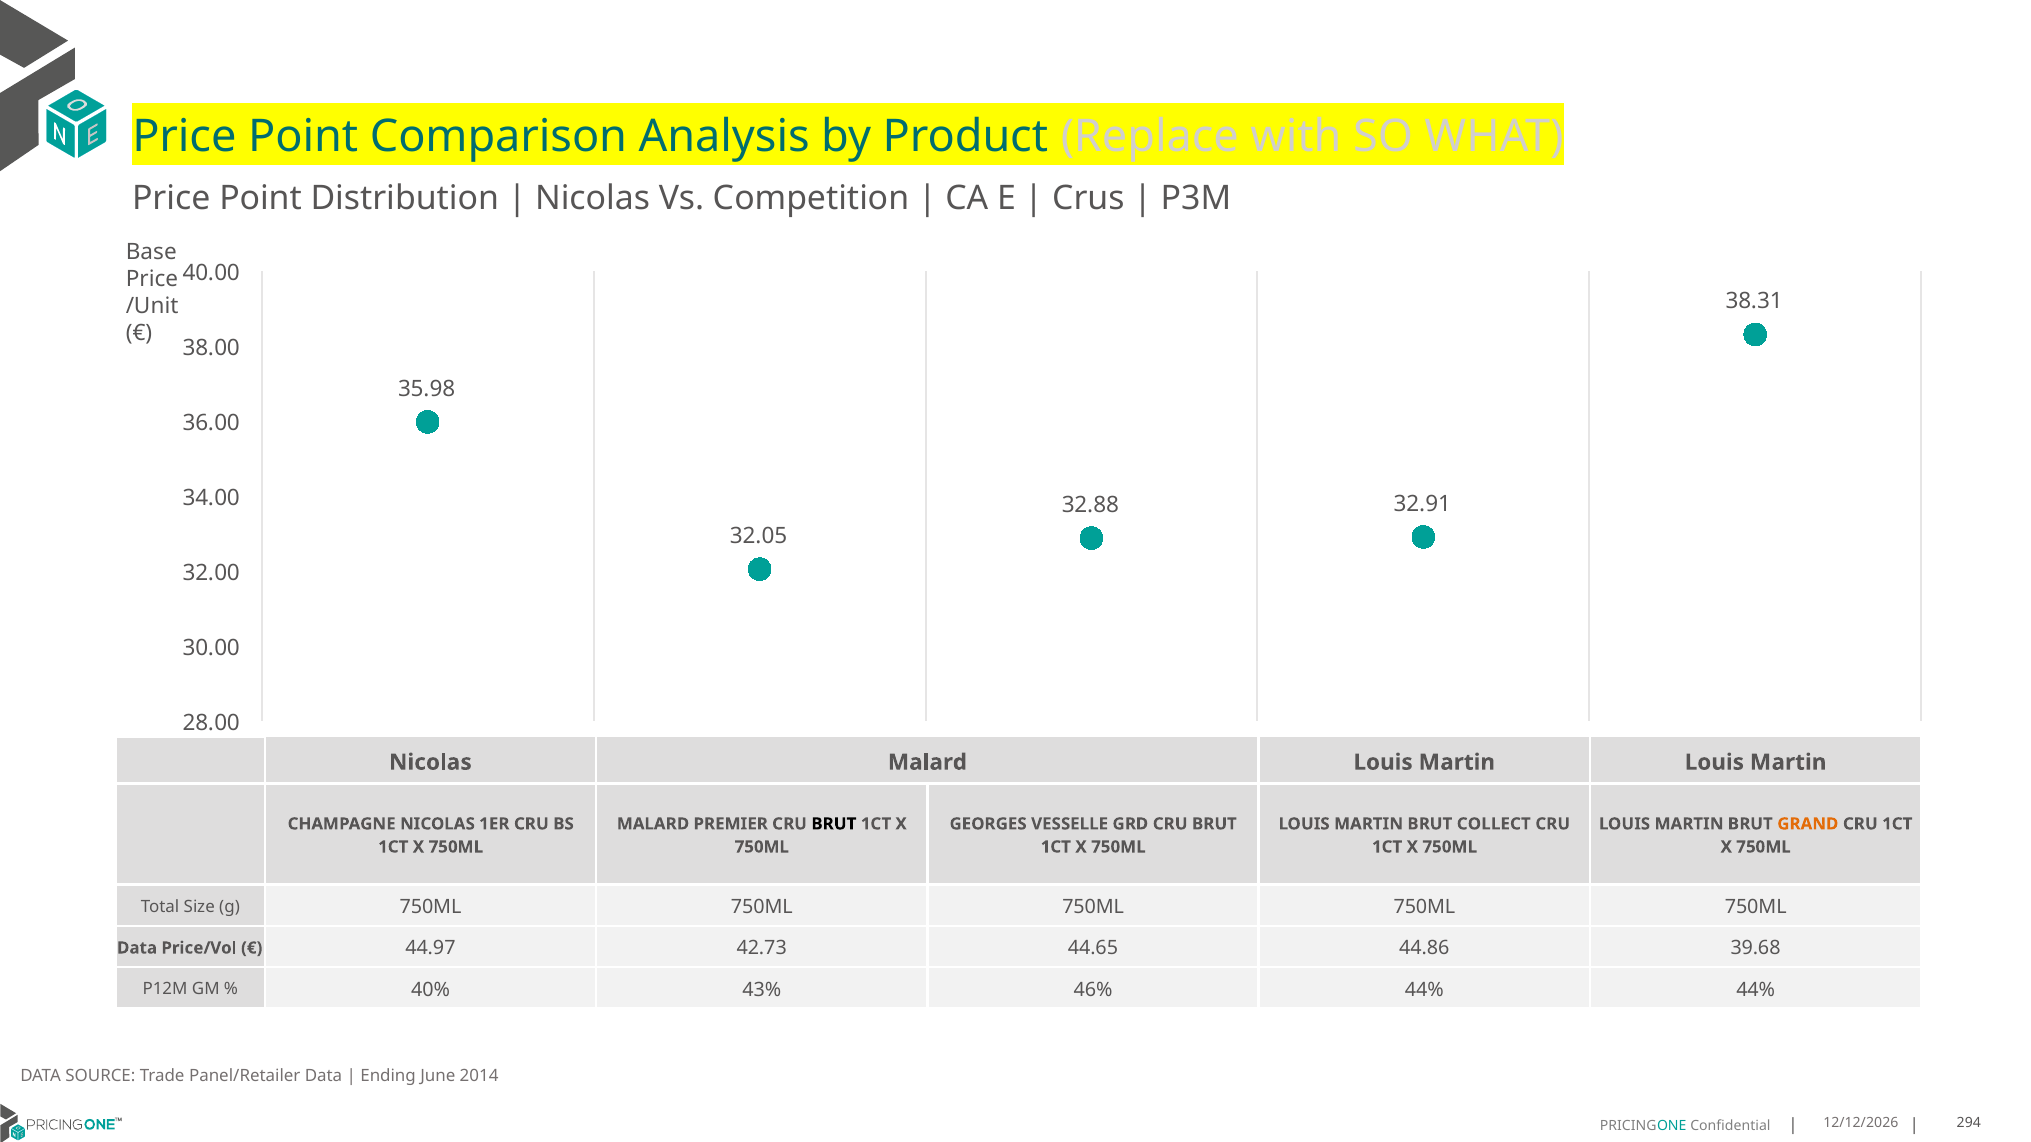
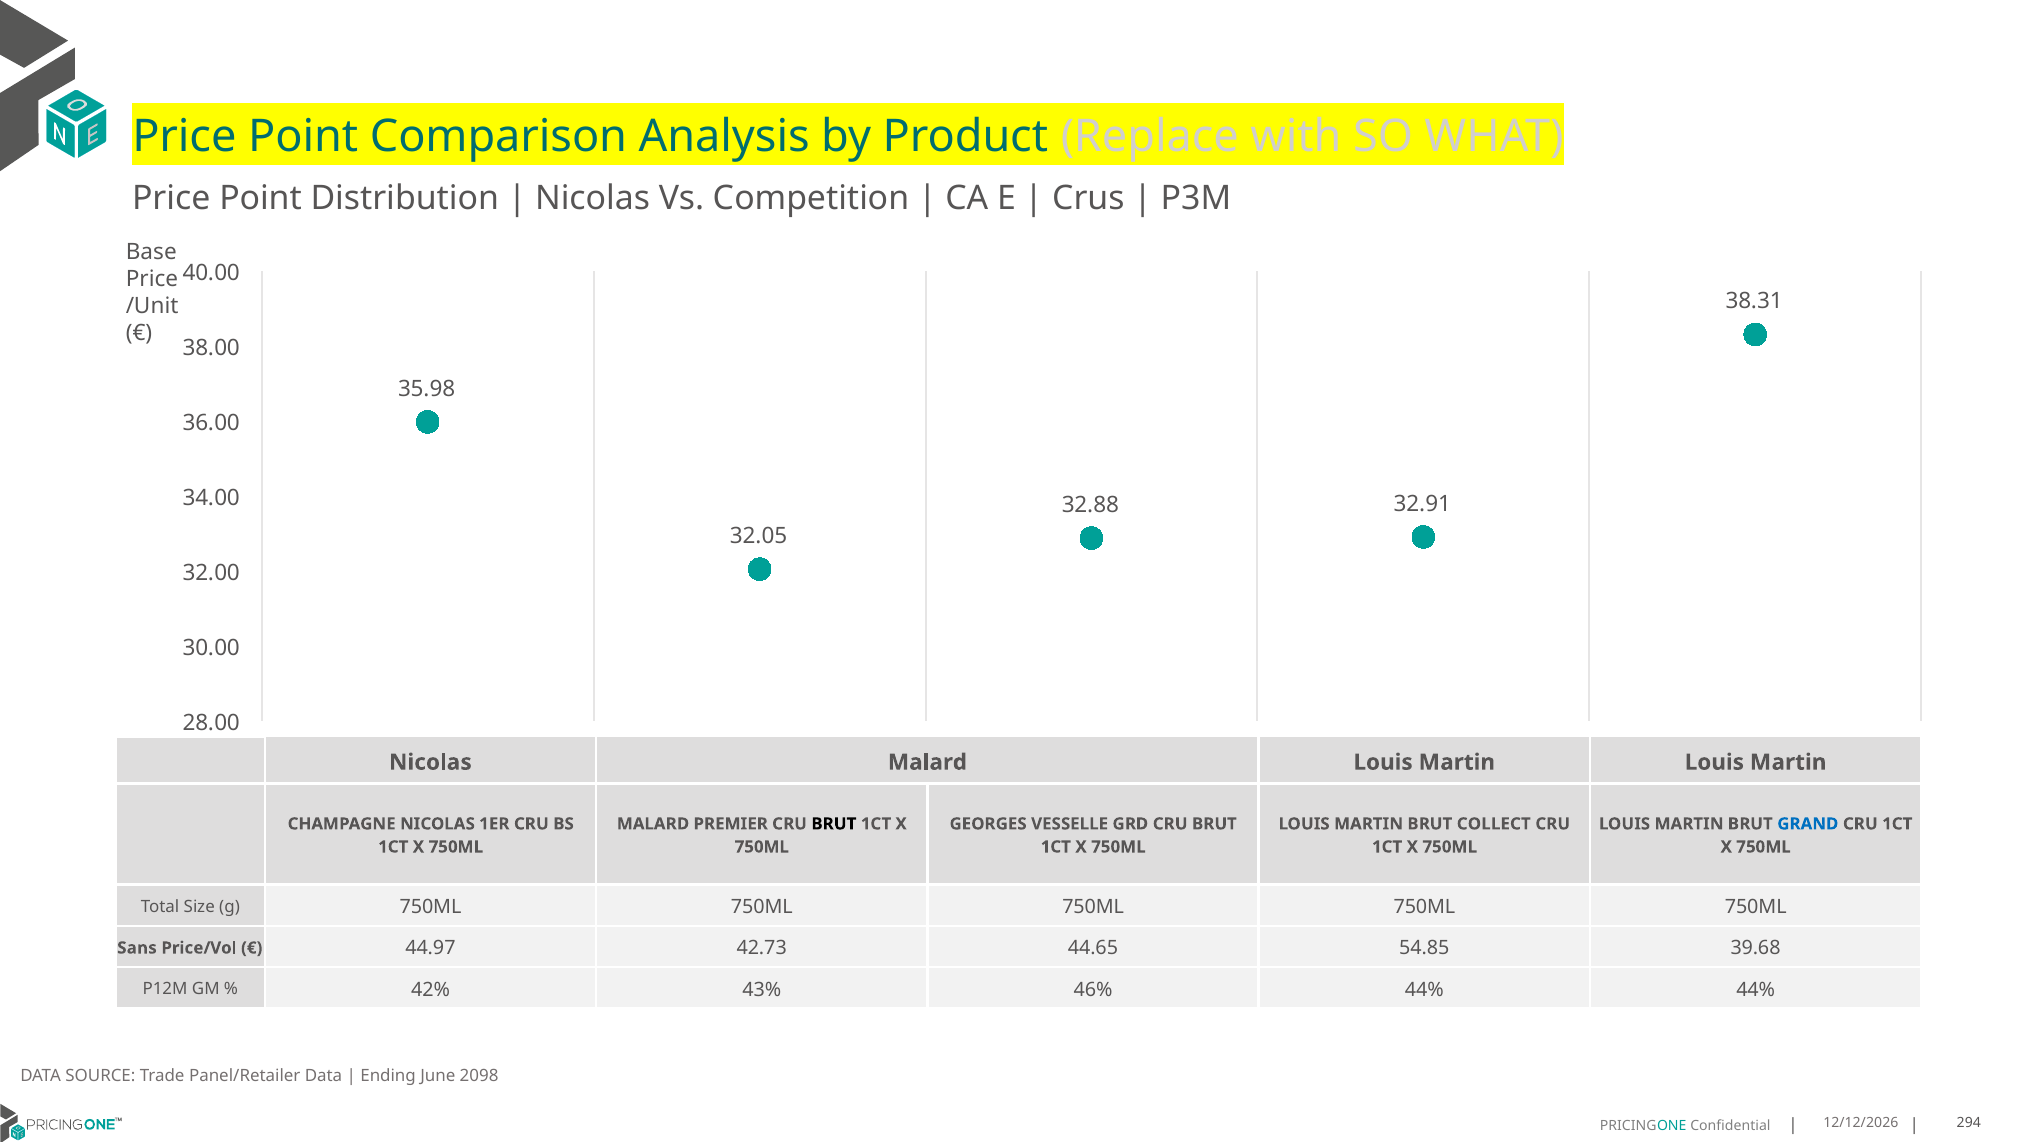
GRAND colour: orange -> blue
Data at (137, 948): Data -> Sans
44.86: 44.86 -> 54.85
40%: 40% -> 42%
2014: 2014 -> 2098
